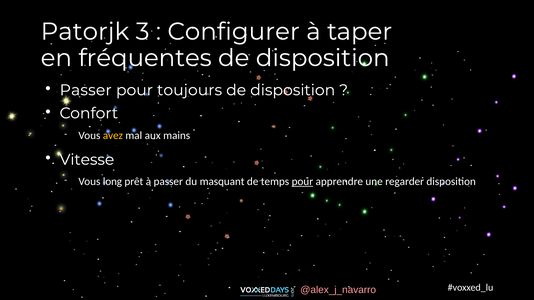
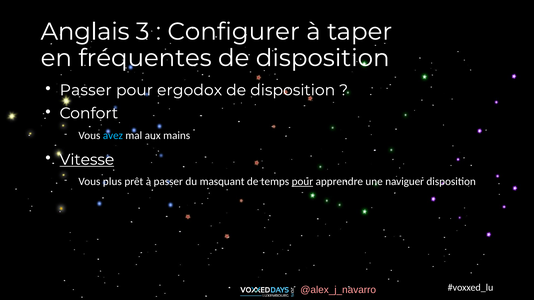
Patorjk: Patorjk -> Anglais
toujours: toujours -> ergodox
avez colour: yellow -> light blue
Vitesse underline: none -> present
long: long -> plus
regarder: regarder -> naviguer
